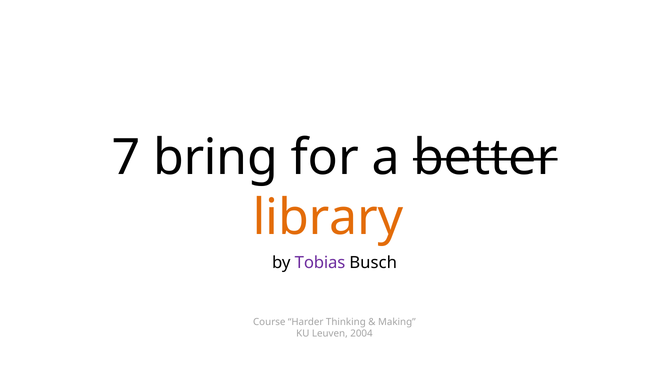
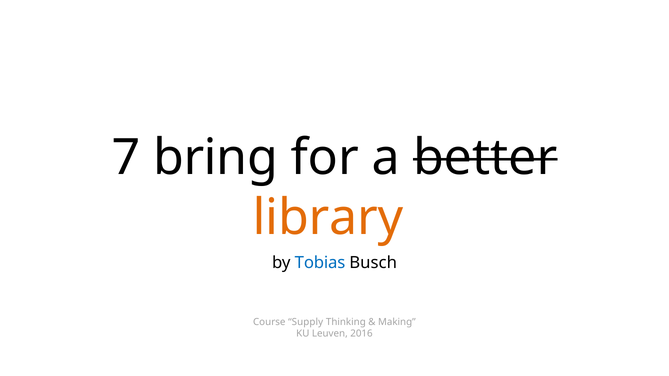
Tobias colour: purple -> blue
Harder: Harder -> Supply
2004: 2004 -> 2016
